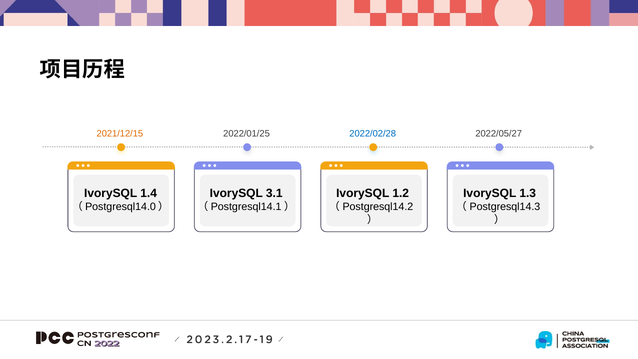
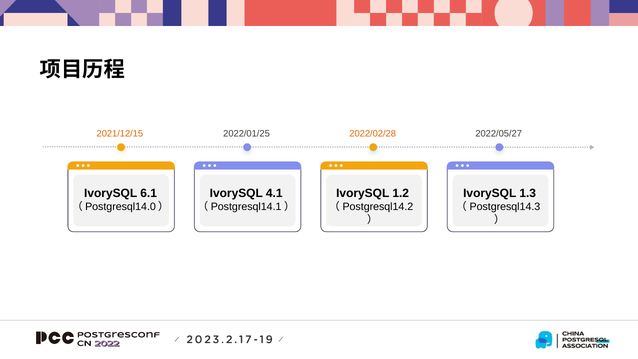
2022/02/28 colour: blue -> orange
1.4: 1.4 -> 6.1
3.1: 3.1 -> 4.1
